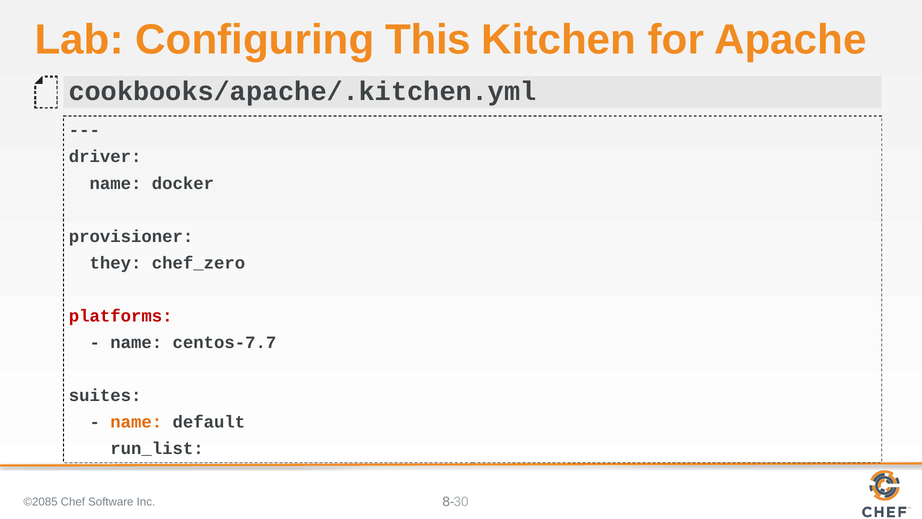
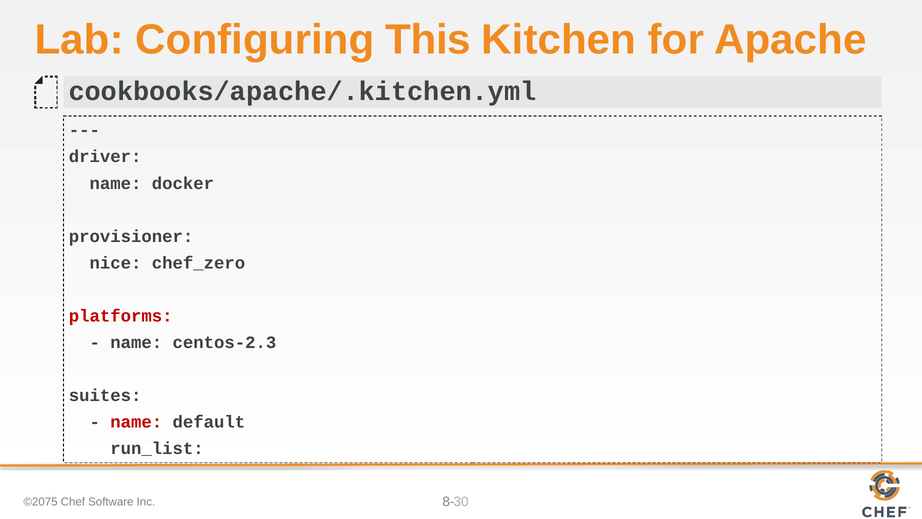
they: they -> nice
centos-7.7: centos-7.7 -> centos-2.3
name at (136, 422) colour: orange -> red
©2085: ©2085 -> ©2075
